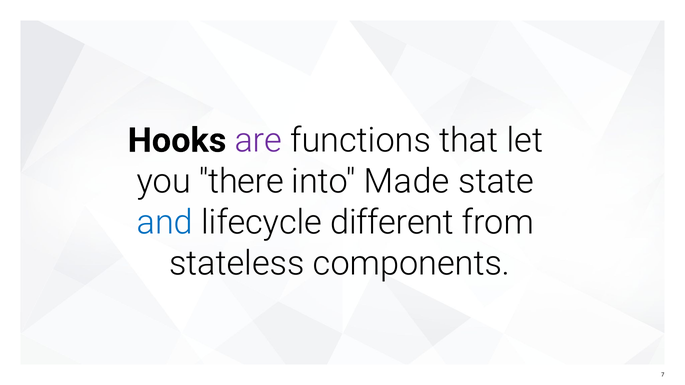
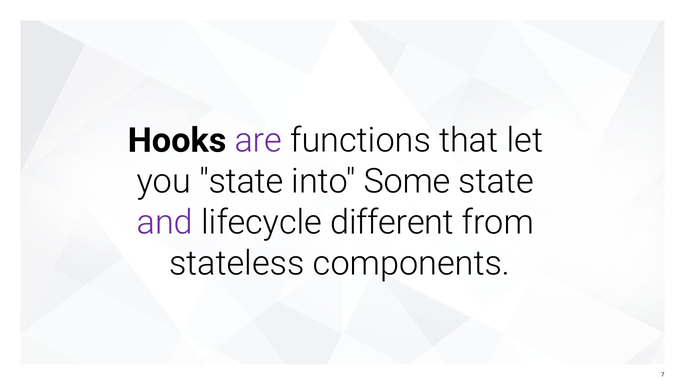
you there: there -> state
Made: Made -> Some
and colour: blue -> purple
